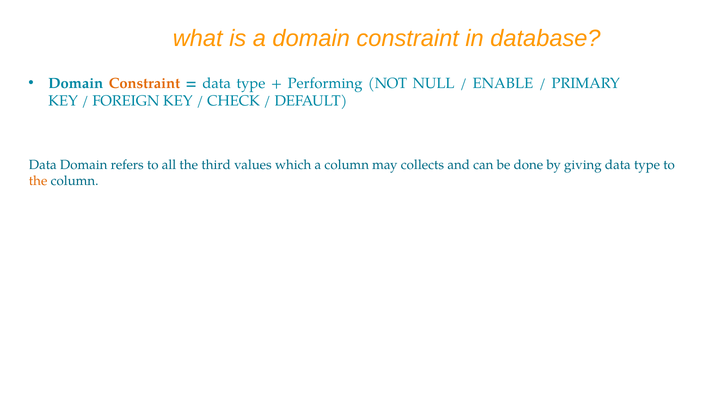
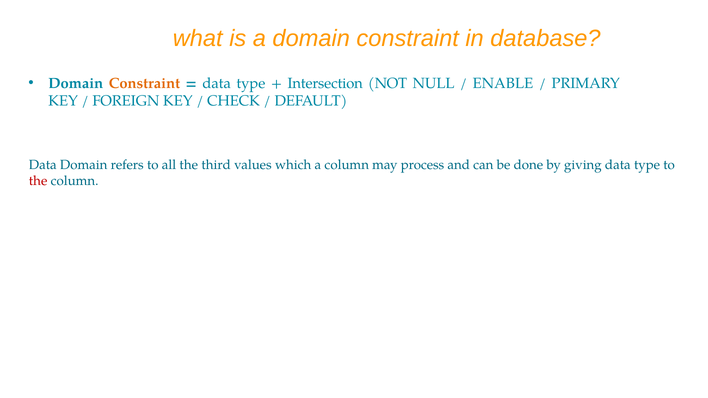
Performing: Performing -> Intersection
collects: collects -> process
the at (38, 181) colour: orange -> red
